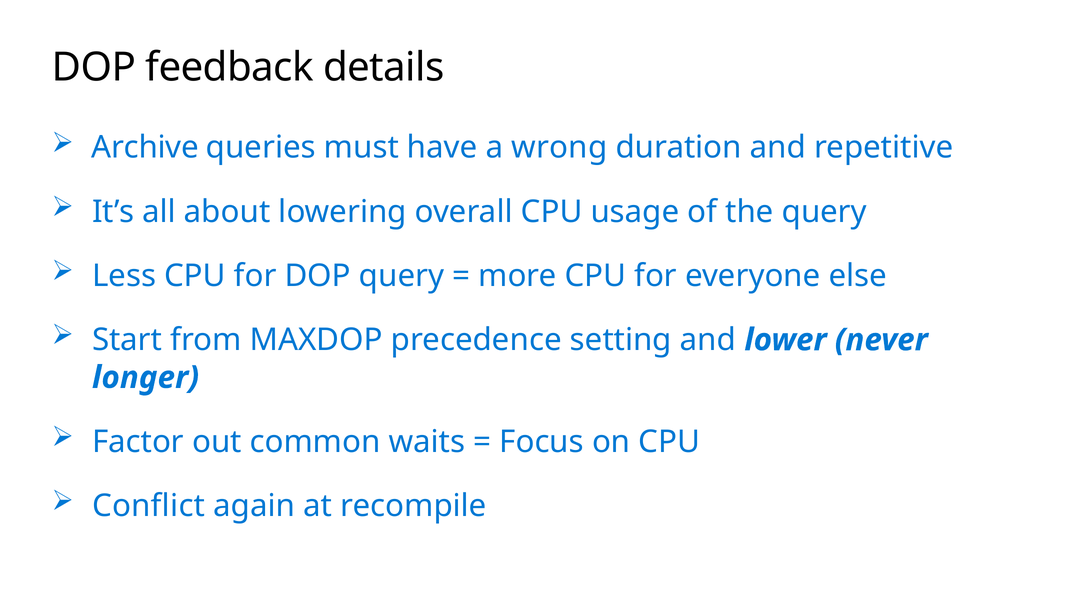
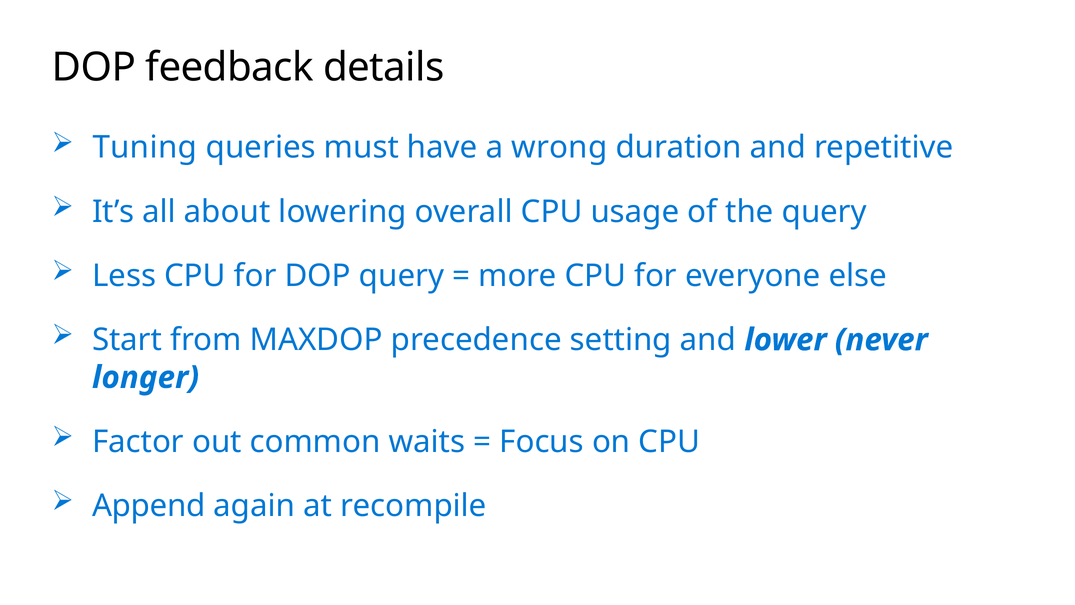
Archive: Archive -> Tuning
Conflict: Conflict -> Append
